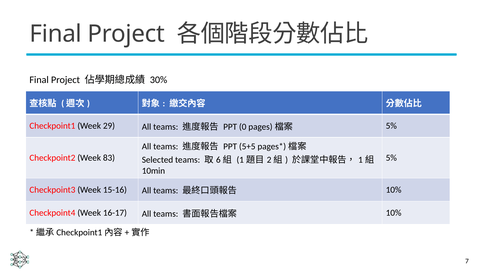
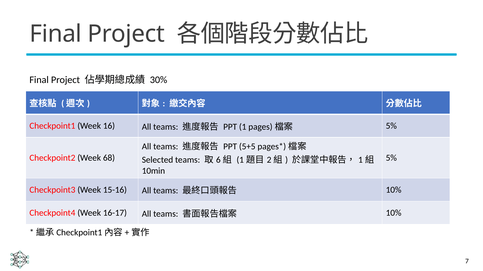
29: 29 -> 16
0: 0 -> 1
83: 83 -> 68
